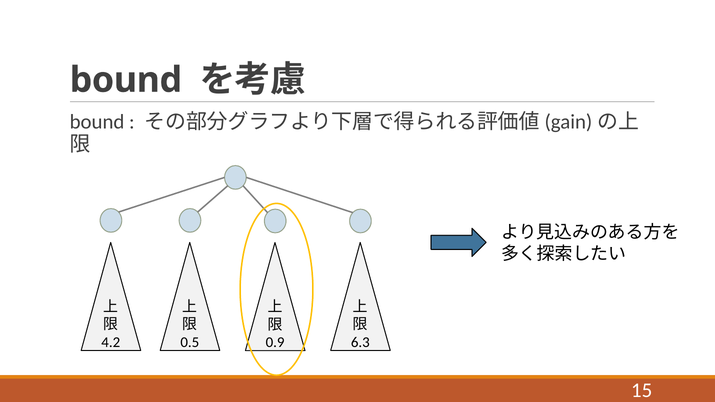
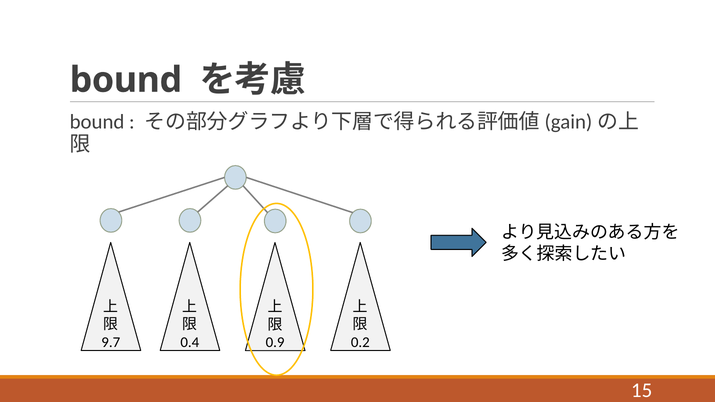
4.2: 4.2 -> 9.7
0.5: 0.5 -> 0.4
6.3: 6.3 -> 0.2
